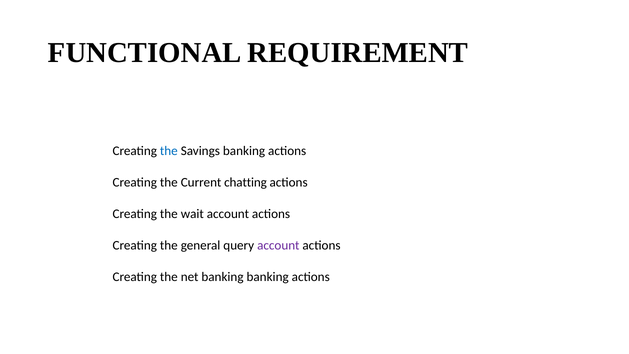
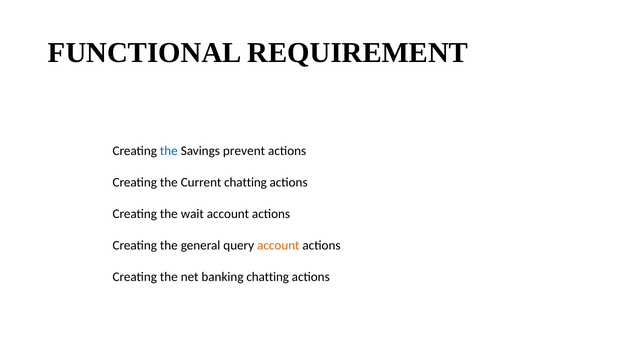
Savings banking: banking -> prevent
account at (278, 245) colour: purple -> orange
banking banking: banking -> chatting
